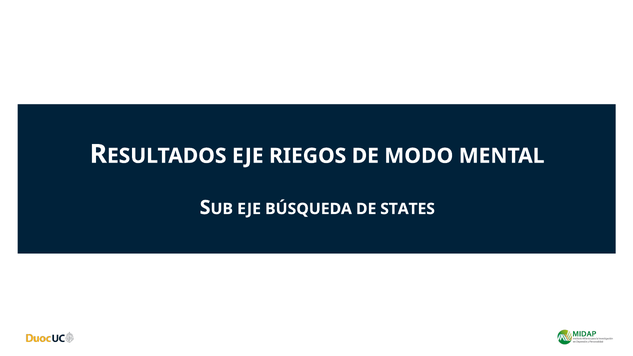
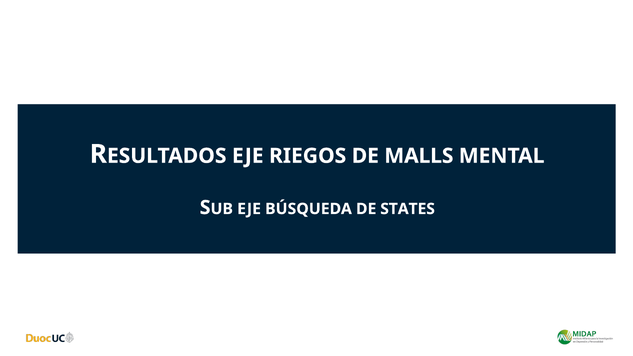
MODO: MODO -> MALLS
